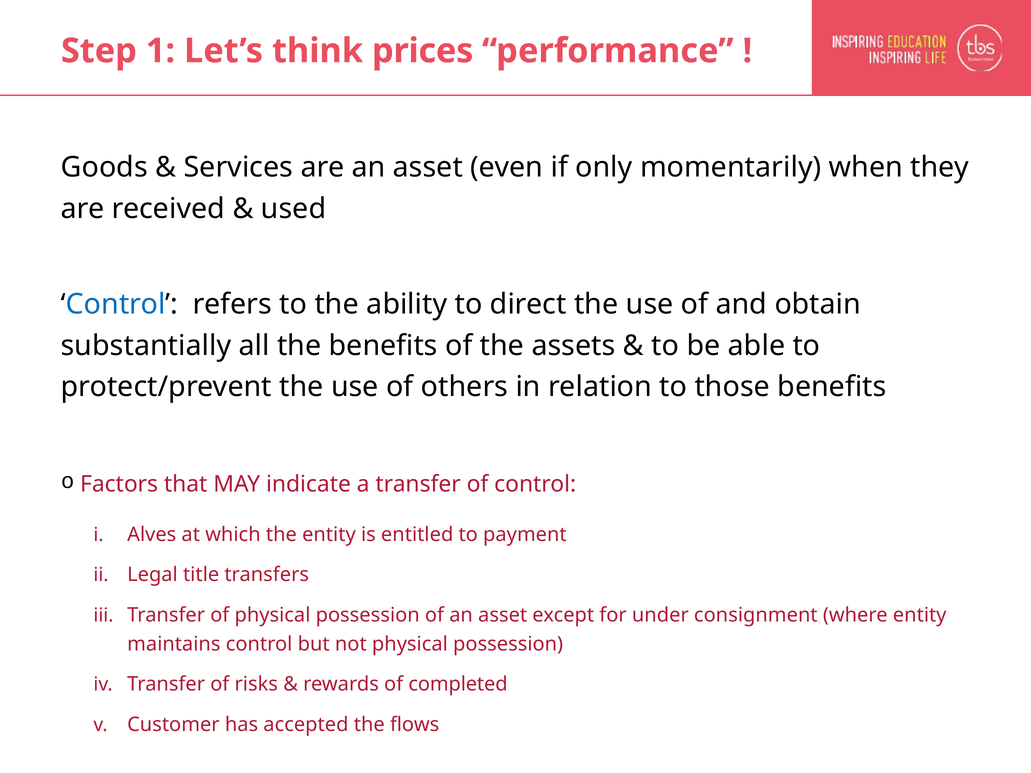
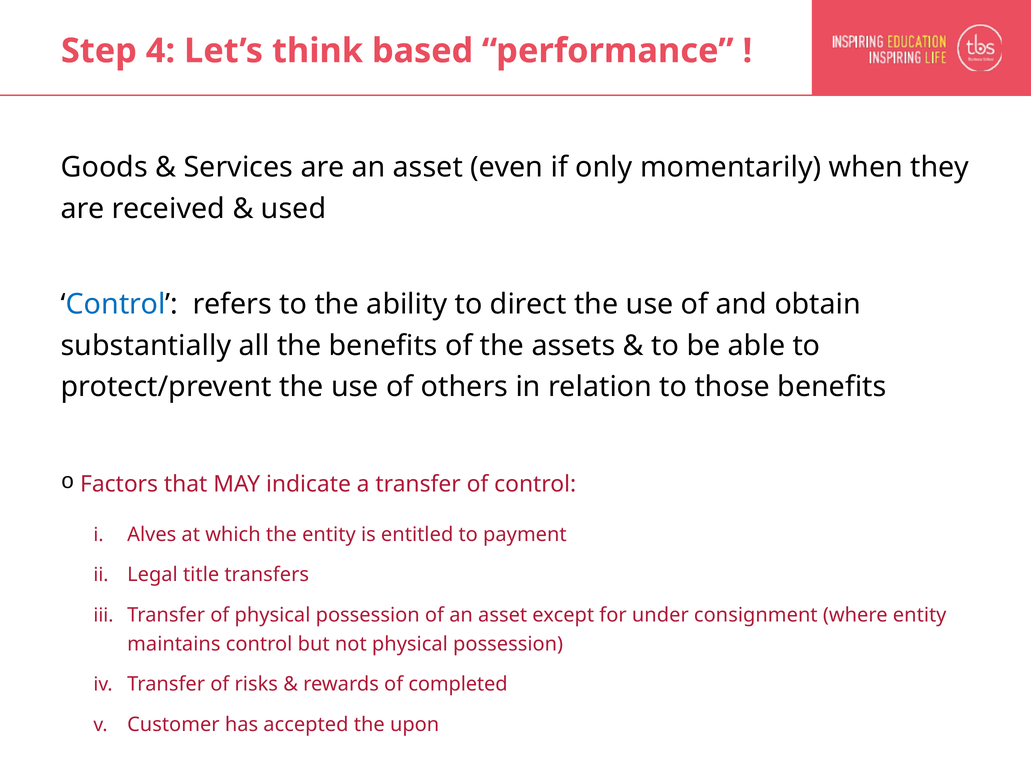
1: 1 -> 4
prices: prices -> based
flows: flows -> upon
